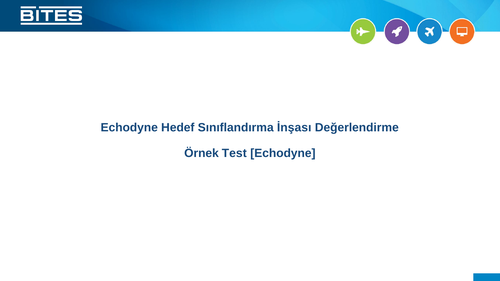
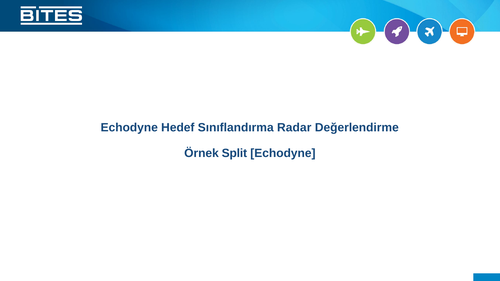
İnşası: İnşası -> Radar
Test: Test -> Split
